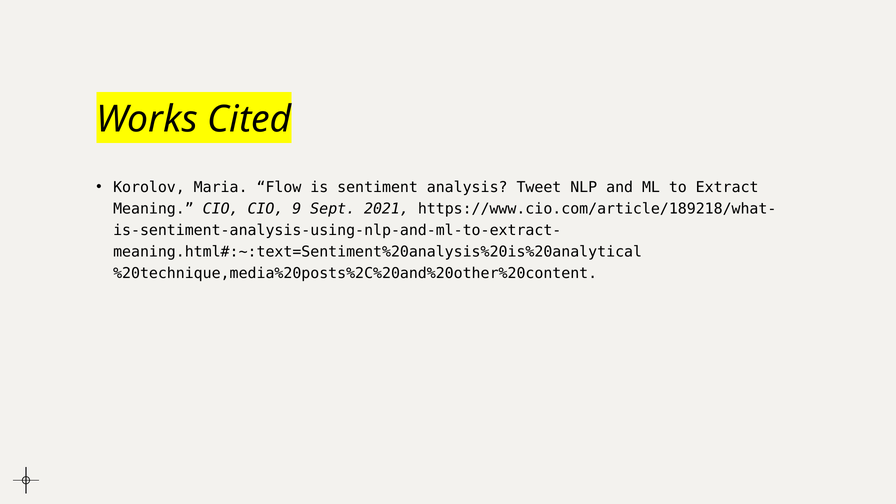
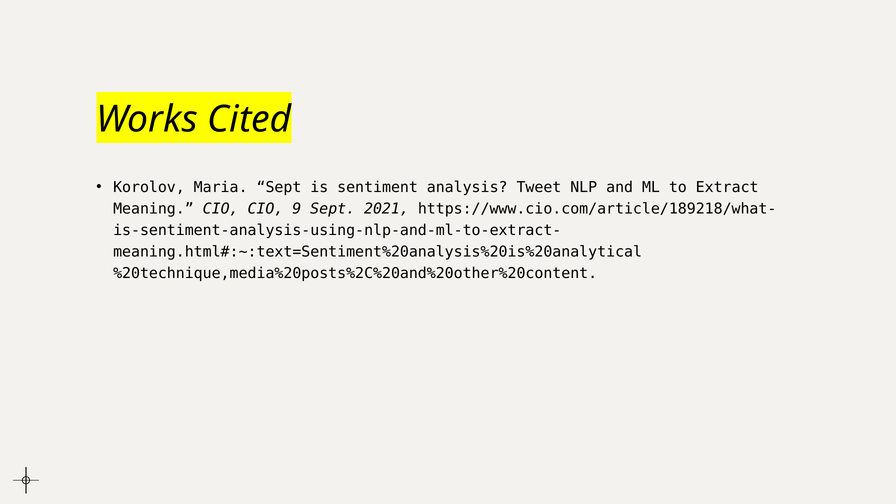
Maria Flow: Flow -> Sept
